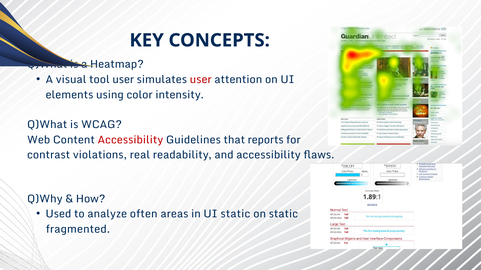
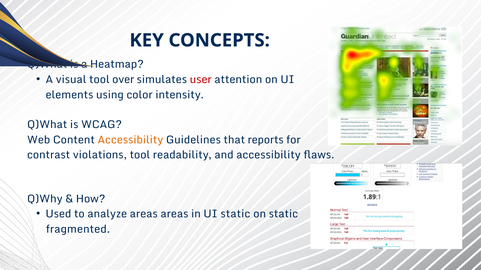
user at (123, 80): user -> over
Accessibility at (130, 140) colour: red -> orange
violations real: real -> tool
analyze often: often -> areas
